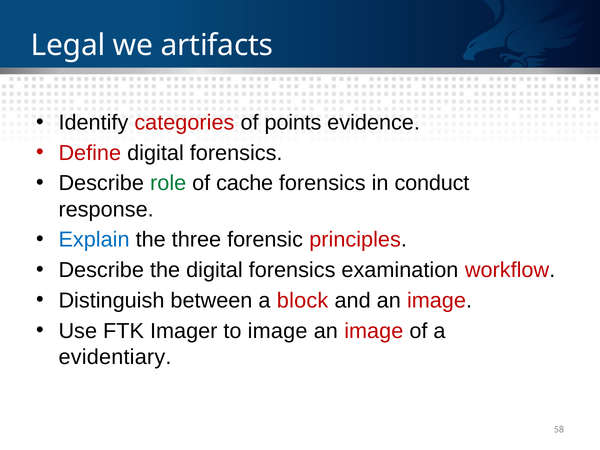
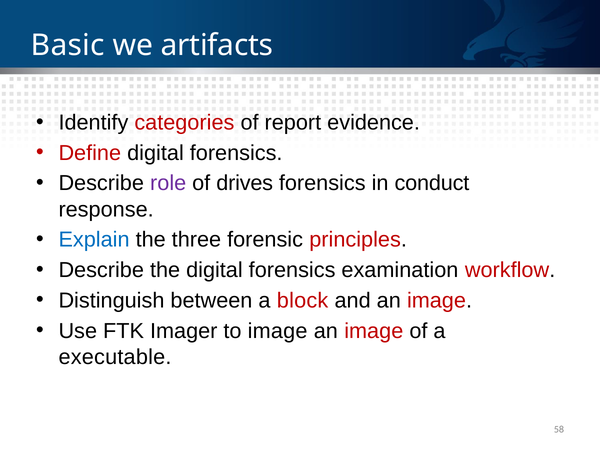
Legal: Legal -> Basic
points: points -> report
role colour: green -> purple
cache: cache -> drives
evidentiary: evidentiary -> executable
